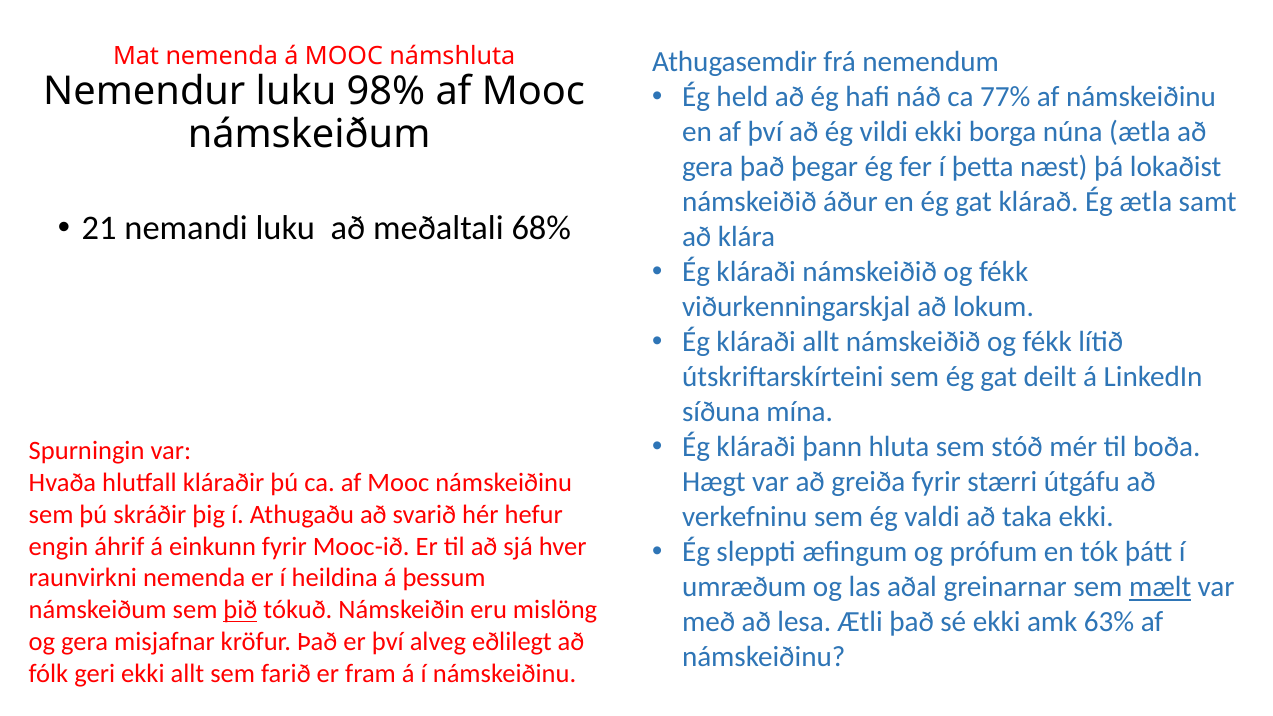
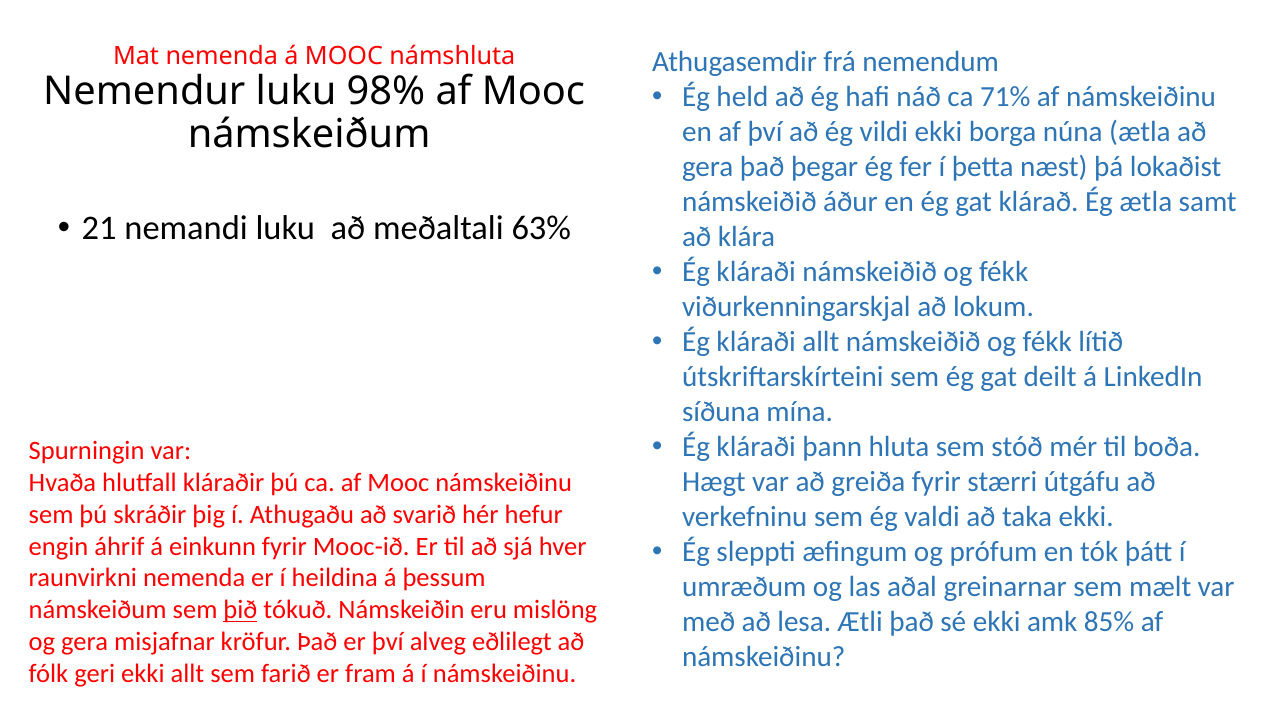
77%: 77% -> 71%
68%: 68% -> 63%
mælt underline: present -> none
63%: 63% -> 85%
